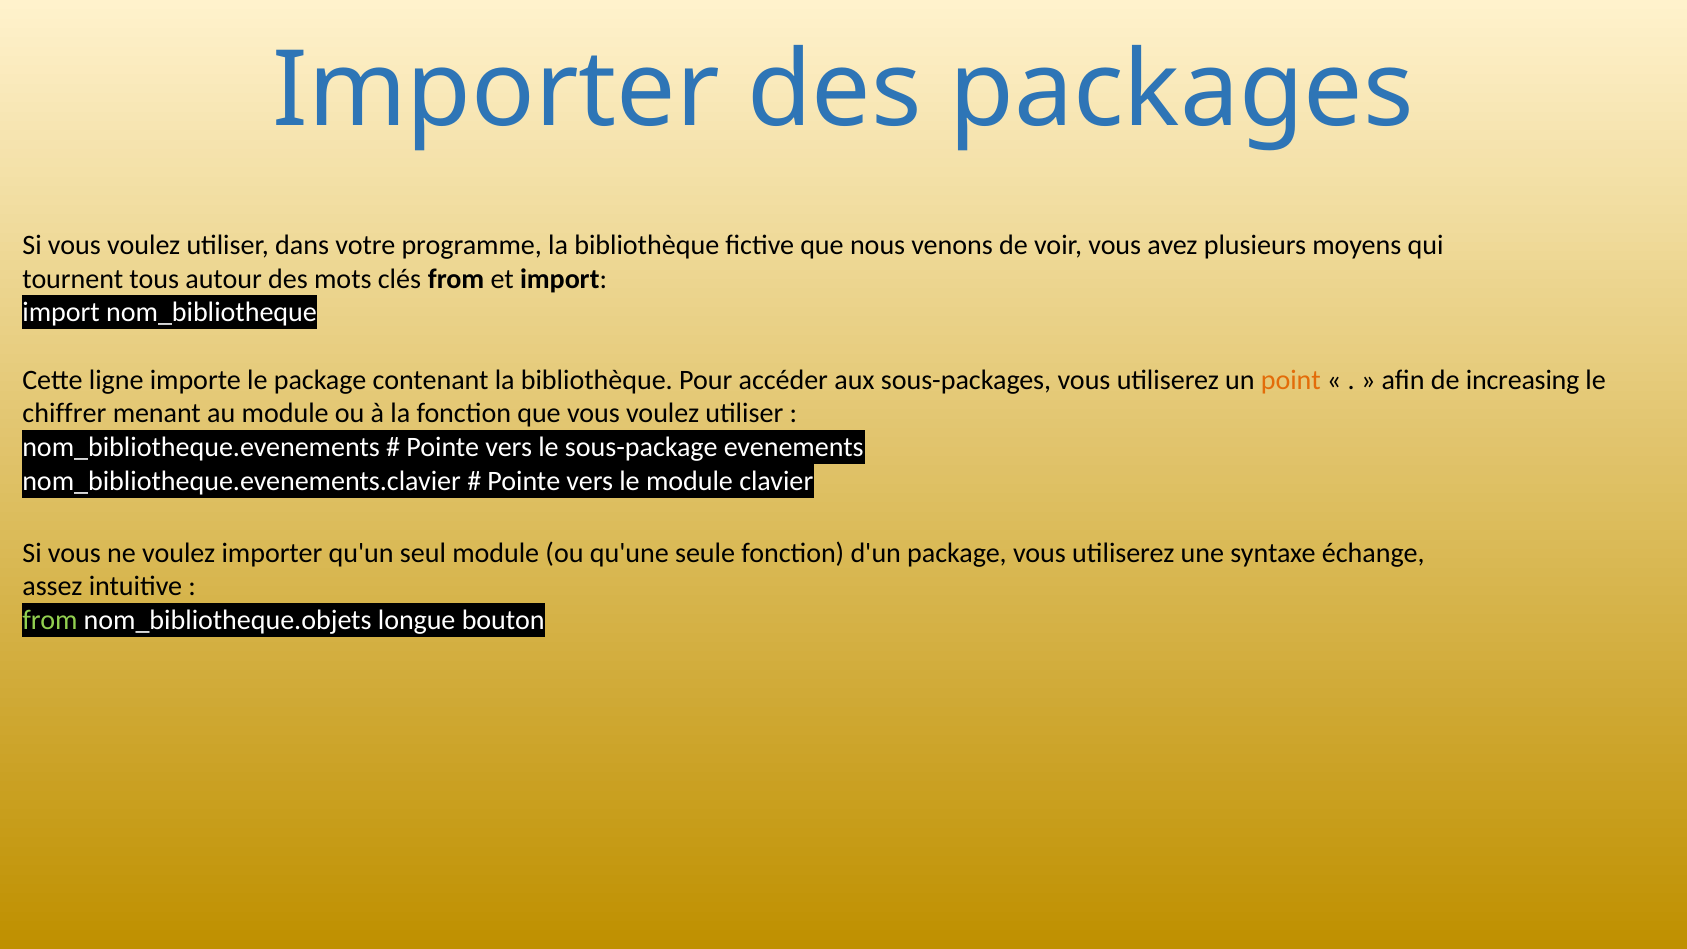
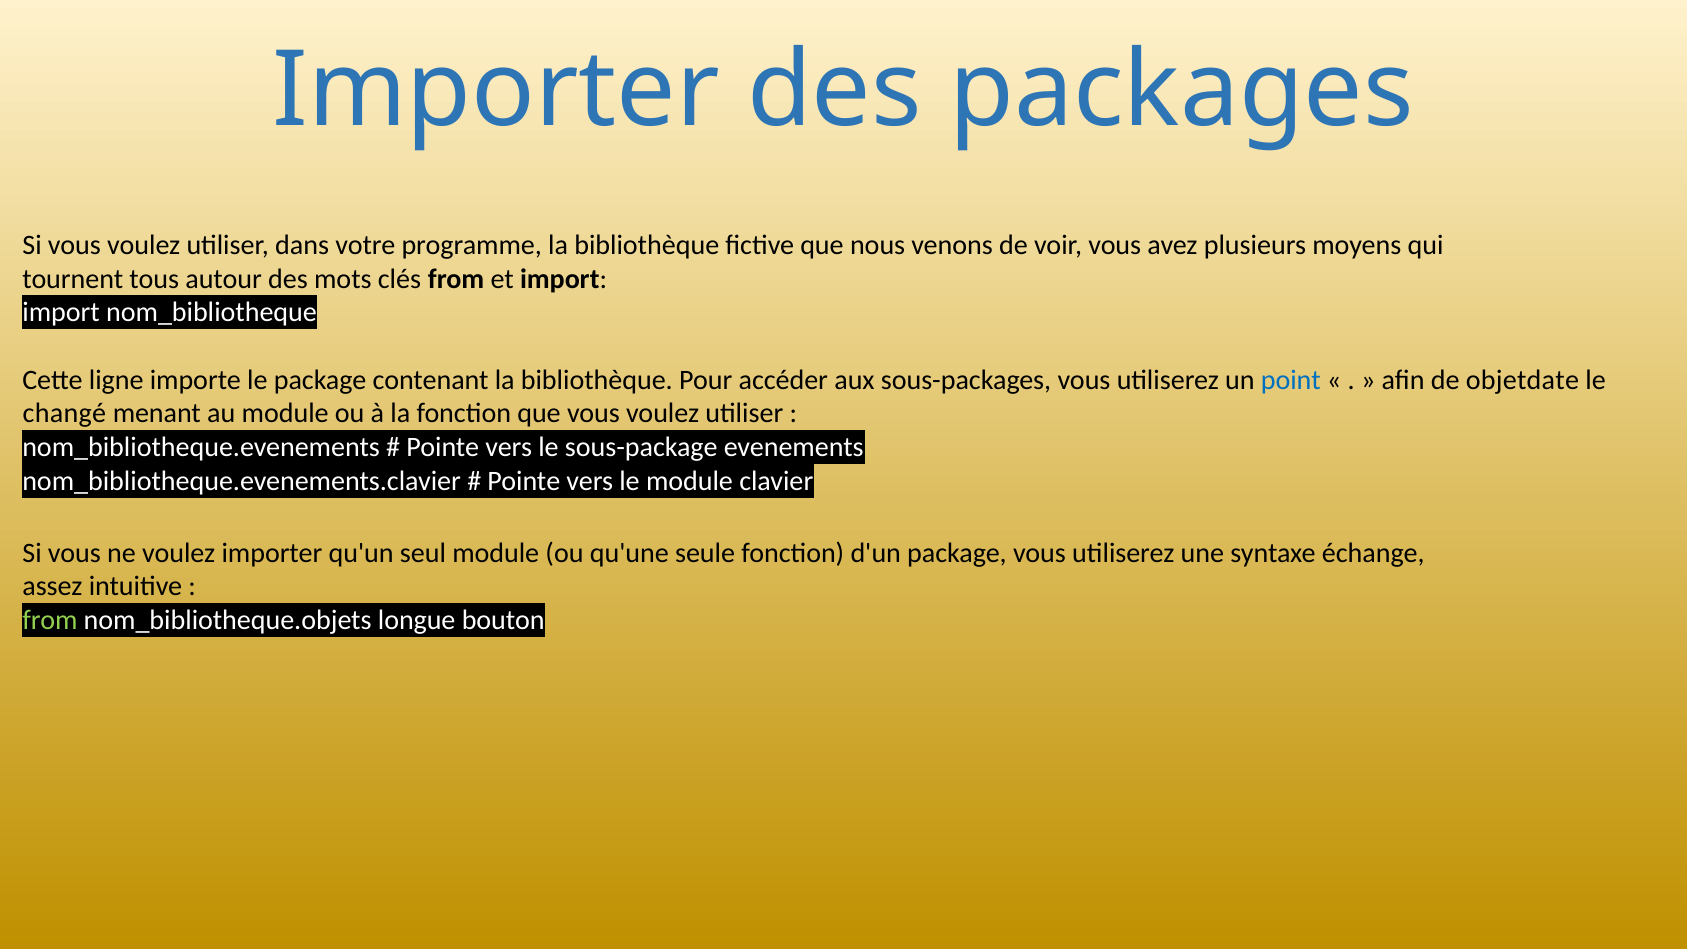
point colour: orange -> blue
increasing: increasing -> objetdate
chiffrer: chiffrer -> changé
